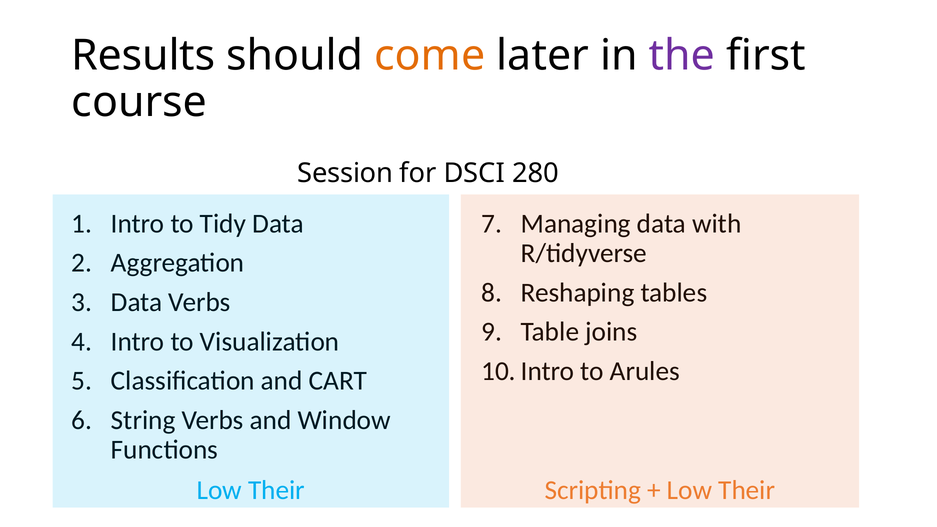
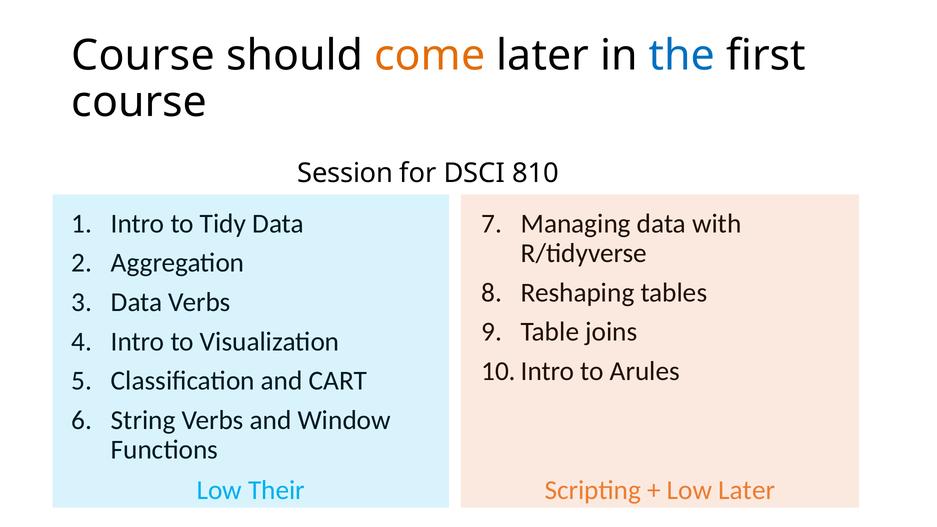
Results at (143, 56): Results -> Course
the colour: purple -> blue
280: 280 -> 810
Their at (747, 490): Their -> Later
